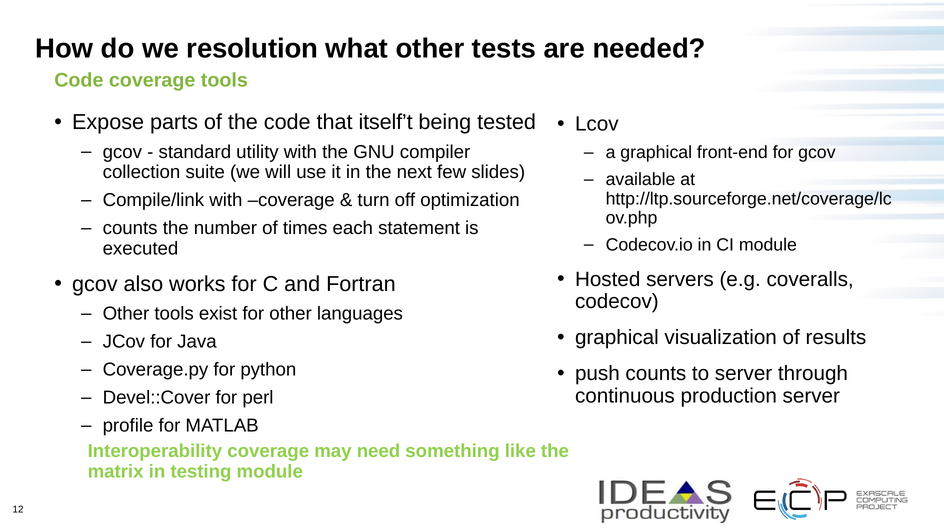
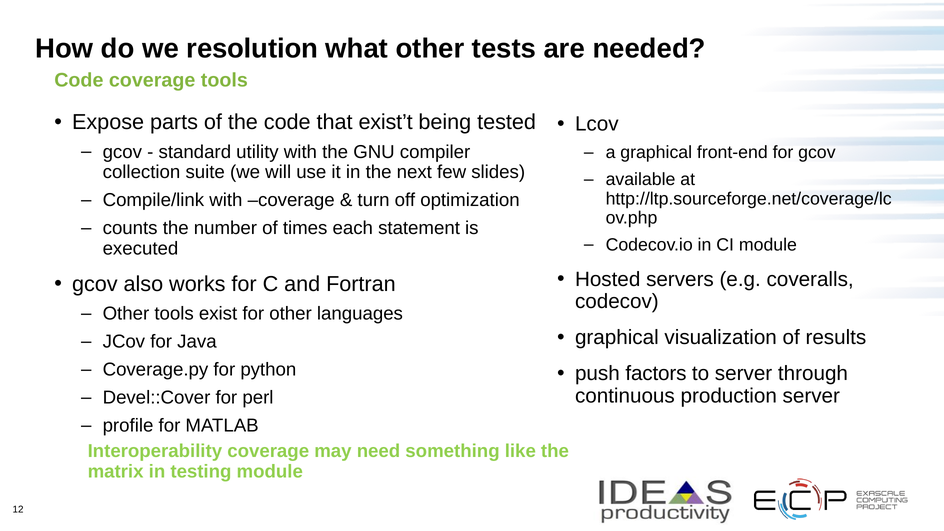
itself’t: itself’t -> exist’t
push counts: counts -> factors
